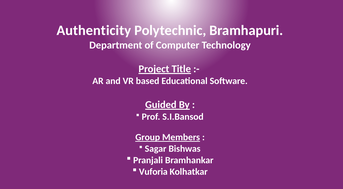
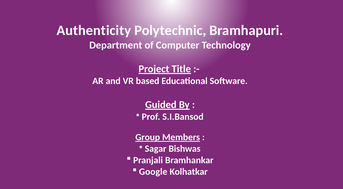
Vuforia: Vuforia -> Google
